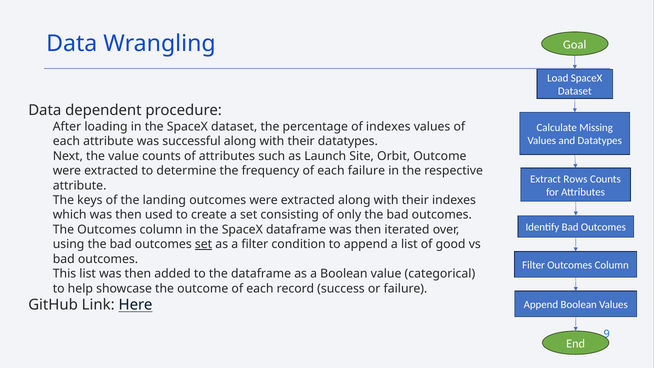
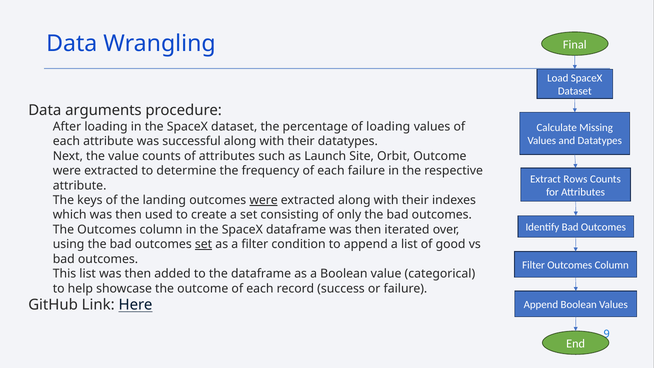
Goal: Goal -> Final
dependent: dependent -> arguments
of indexes: indexes -> loading
were at (264, 200) underline: none -> present
